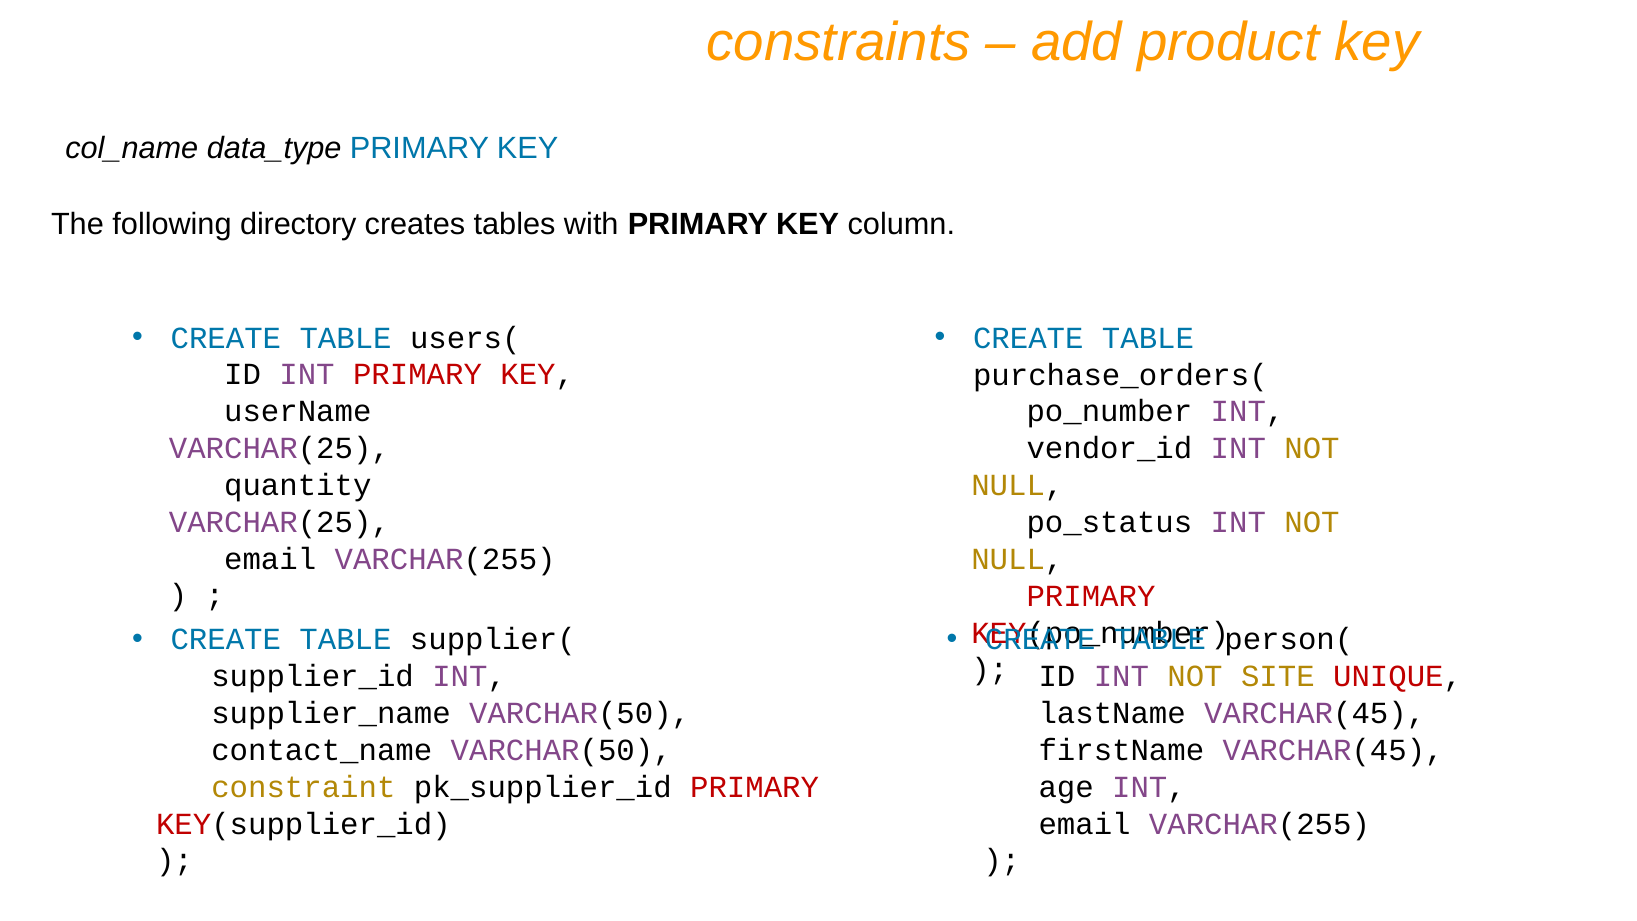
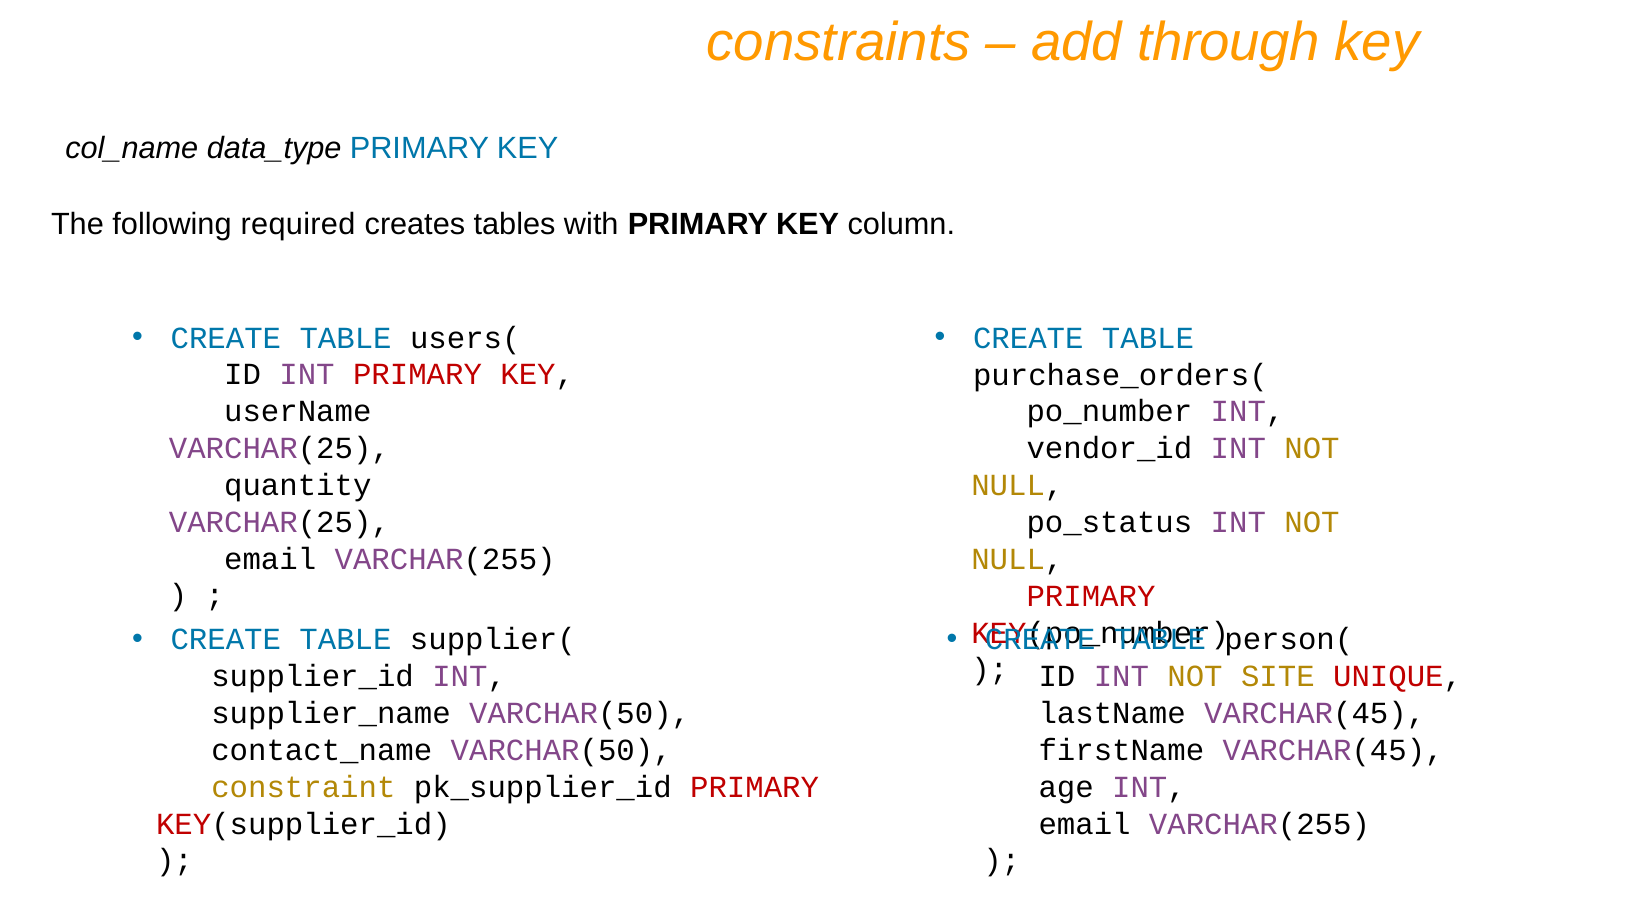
product: product -> through
directory: directory -> required
